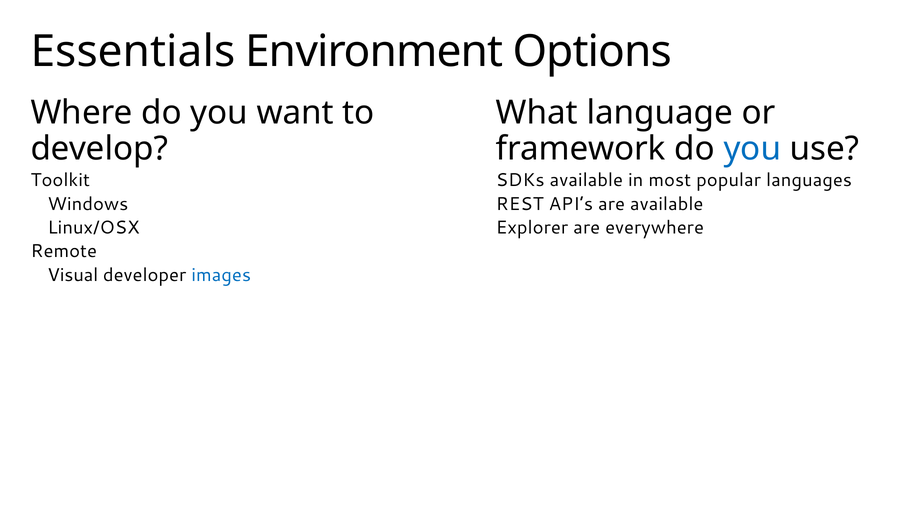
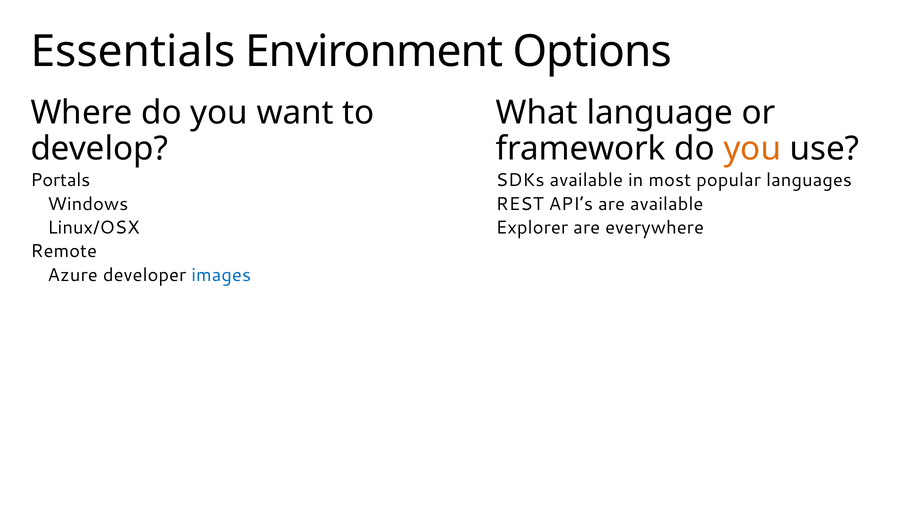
you at (752, 148) colour: blue -> orange
Toolkit: Toolkit -> Portals
Visual: Visual -> Azure
